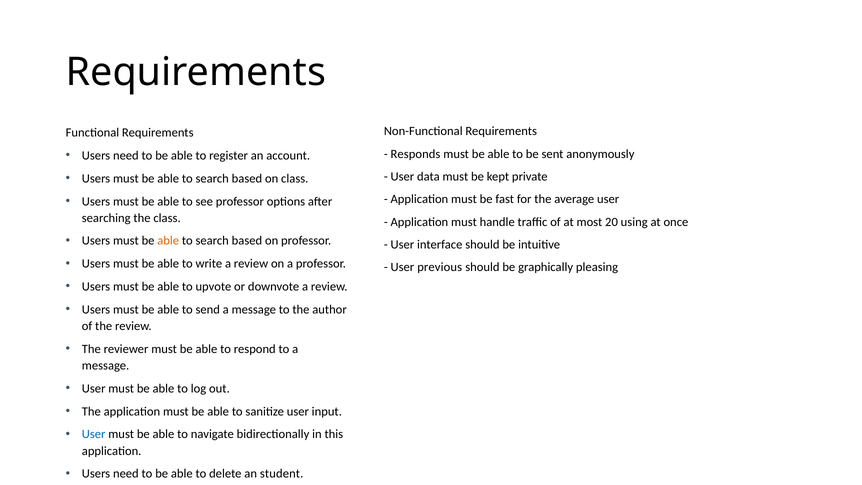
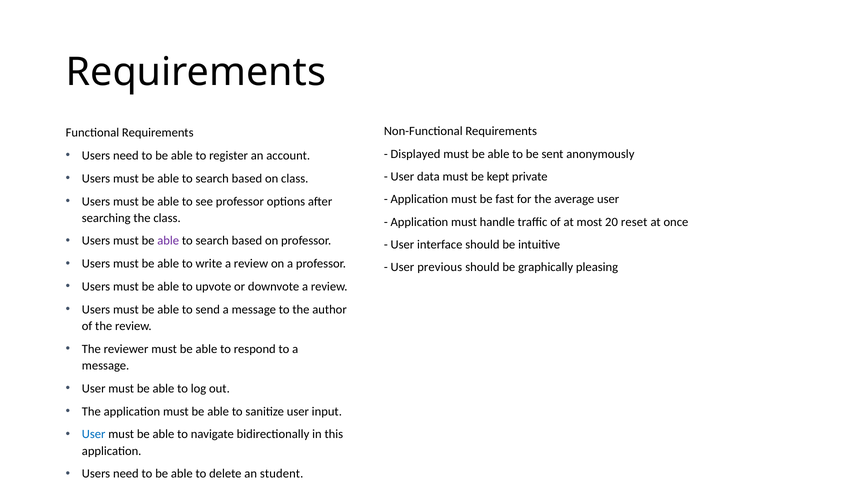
Responds: Responds -> Displayed
using: using -> reset
able at (168, 241) colour: orange -> purple
